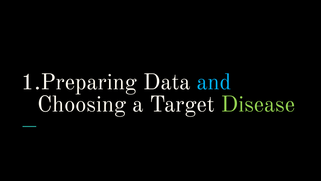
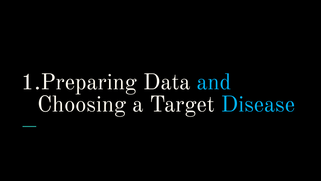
Disease colour: light green -> light blue
